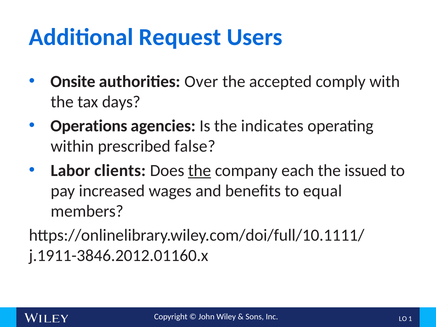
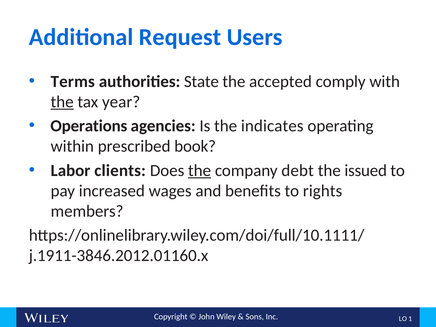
Onsite: Onsite -> Terms
Over: Over -> State
the at (62, 102) underline: none -> present
days: days -> year
false: false -> book
each: each -> debt
equal: equal -> rights
